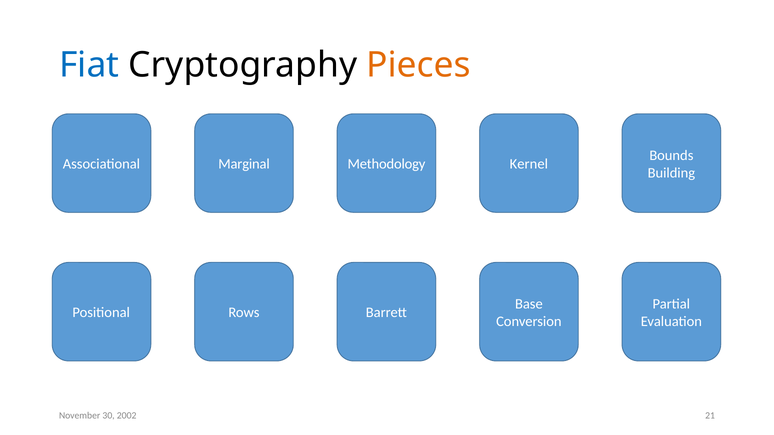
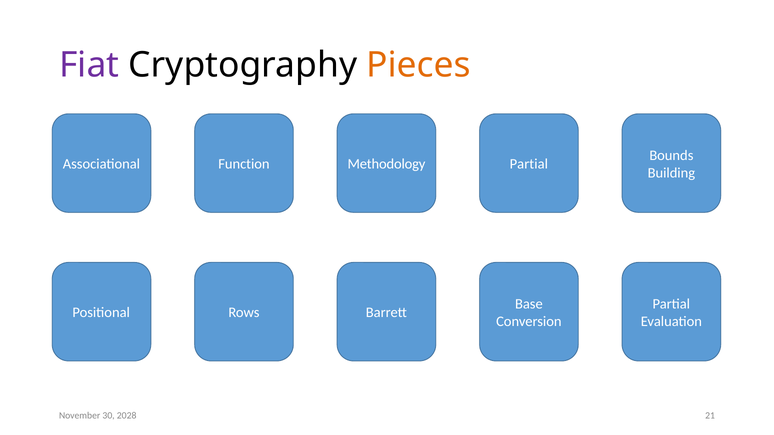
Fiat colour: blue -> purple
Marginal: Marginal -> Function
Kernel at (529, 164): Kernel -> Partial
2002: 2002 -> 2028
